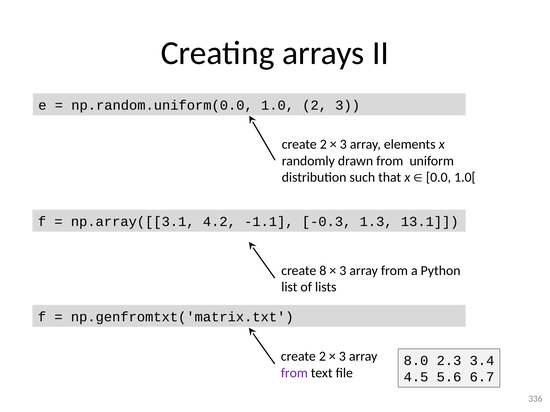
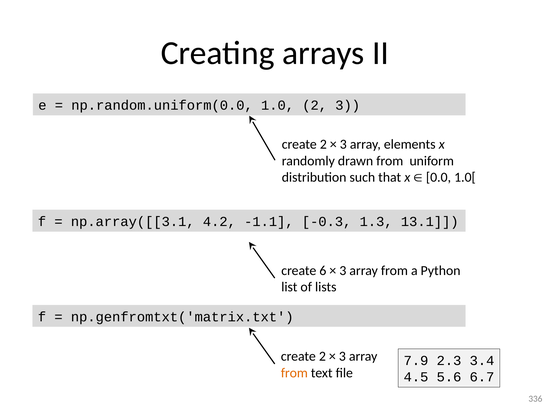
8: 8 -> 6
8.0: 8.0 -> 7.9
from at (294, 373) colour: purple -> orange
